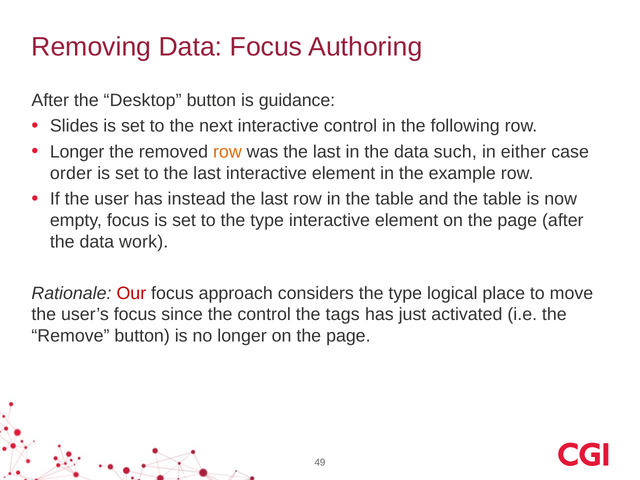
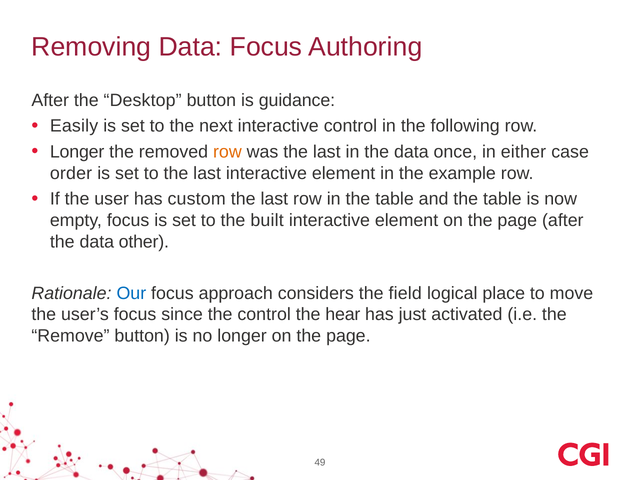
Slides: Slides -> Easily
such: such -> once
instead: instead -> custom
to the type: type -> built
work: work -> other
Our colour: red -> blue
considers the type: type -> field
tags: tags -> hear
